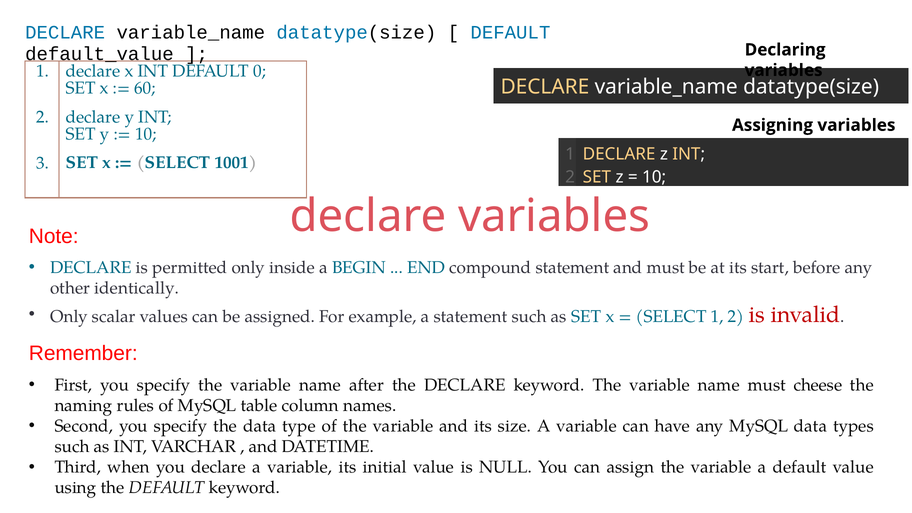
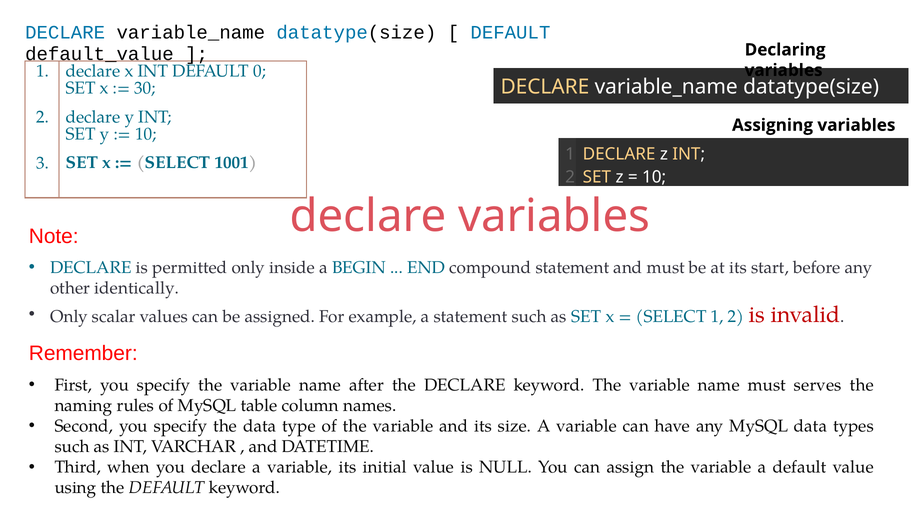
60: 60 -> 30
cheese: cheese -> serves
